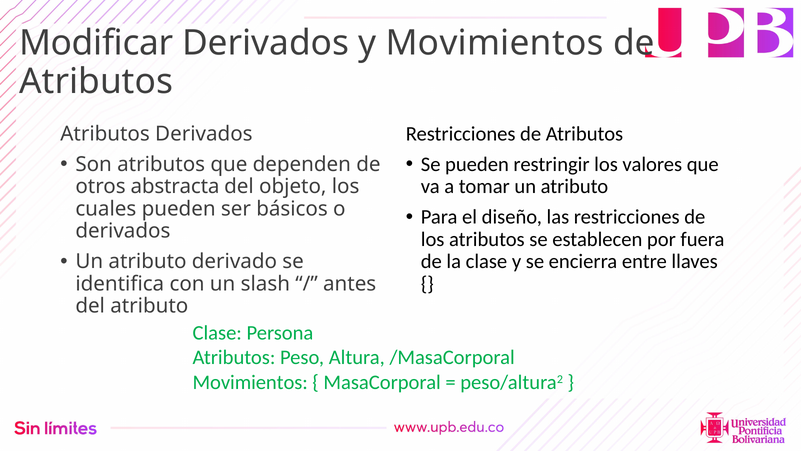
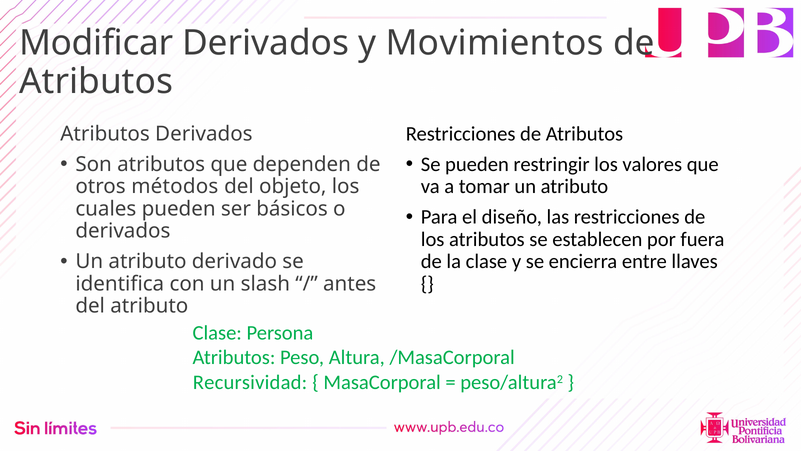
abstracta: abstracta -> métodos
Movimientos at (250, 382): Movimientos -> Recursividad
